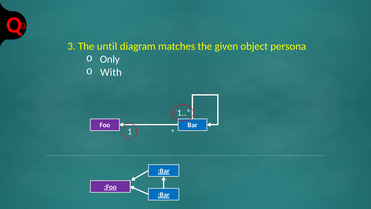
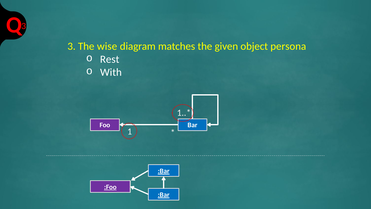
until: until -> wise
Only: Only -> Rest
